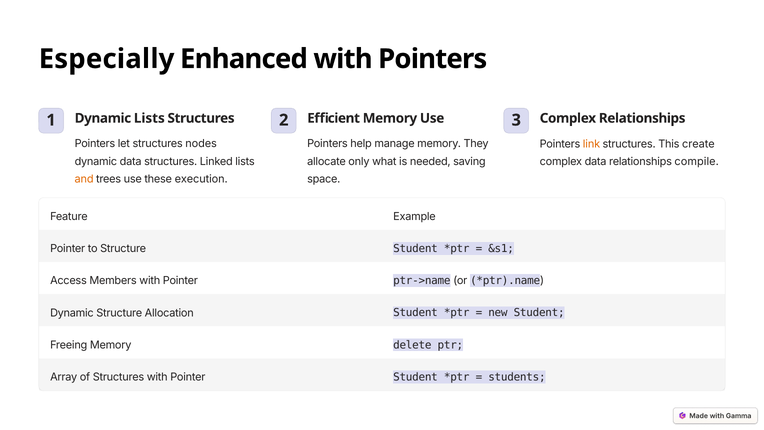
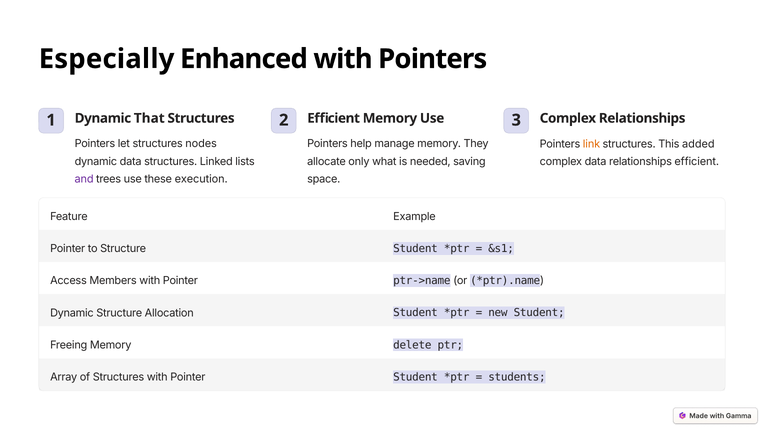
Dynamic Lists: Lists -> That
create: create -> added
relationships compile: compile -> efficient
and colour: orange -> purple
